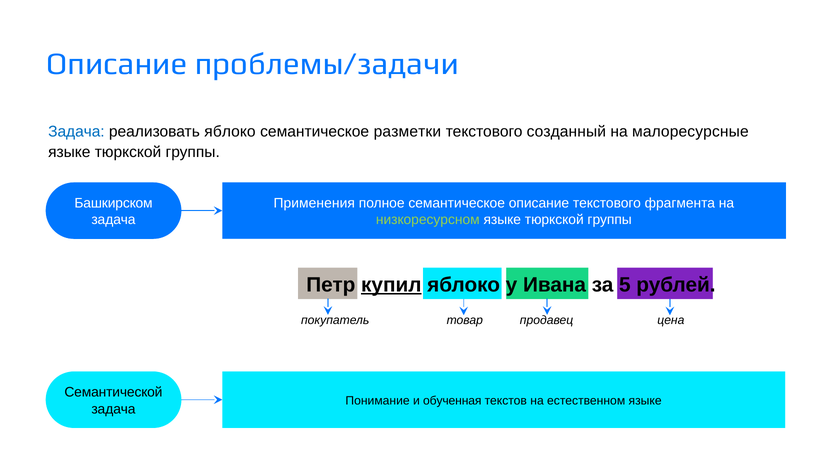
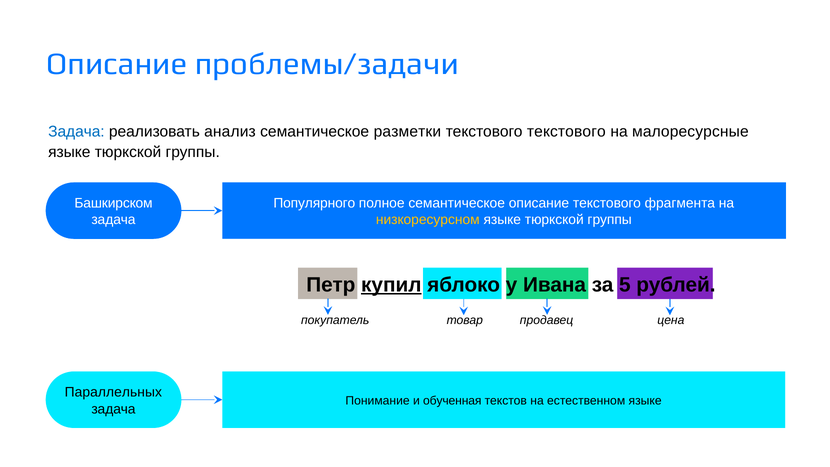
реализовать яблоко: яблоко -> анализ
текстового созданный: созданный -> текстового
Применения: Применения -> Популярного
низкоресурсном colour: light green -> yellow
Семантической: Семантической -> Параллельных
